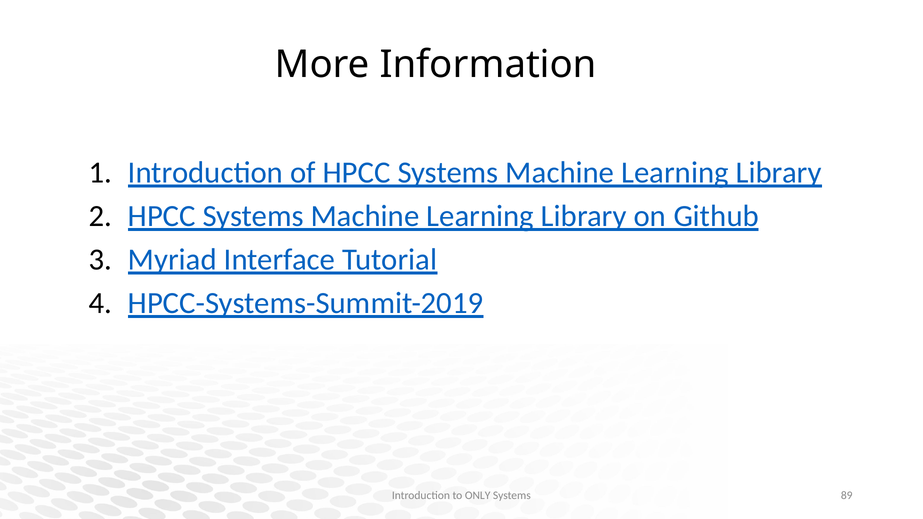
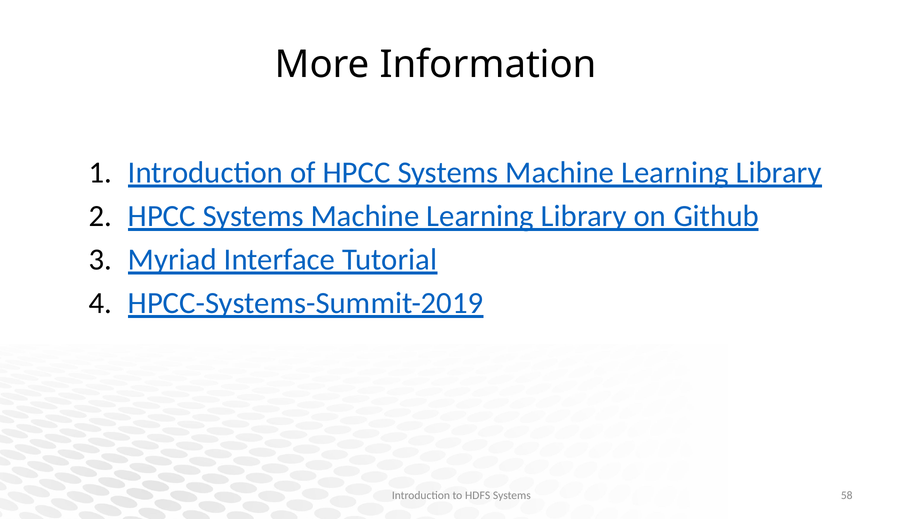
ONLY: ONLY -> HDFS
89: 89 -> 58
